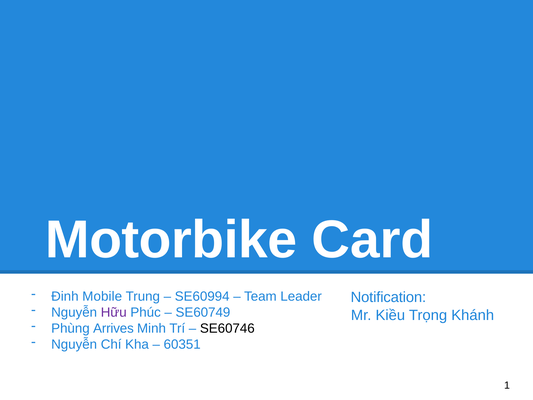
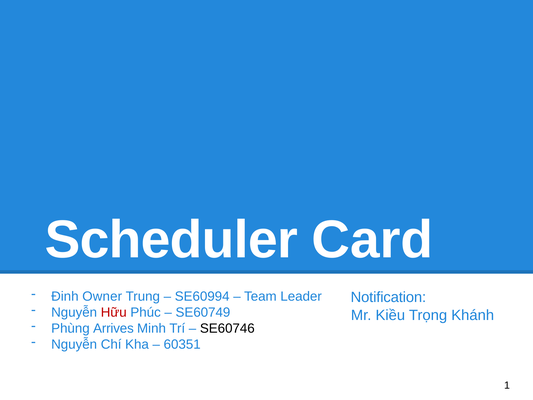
Motorbike: Motorbike -> Scheduler
Mobile: Mobile -> Owner
Hữu colour: purple -> red
